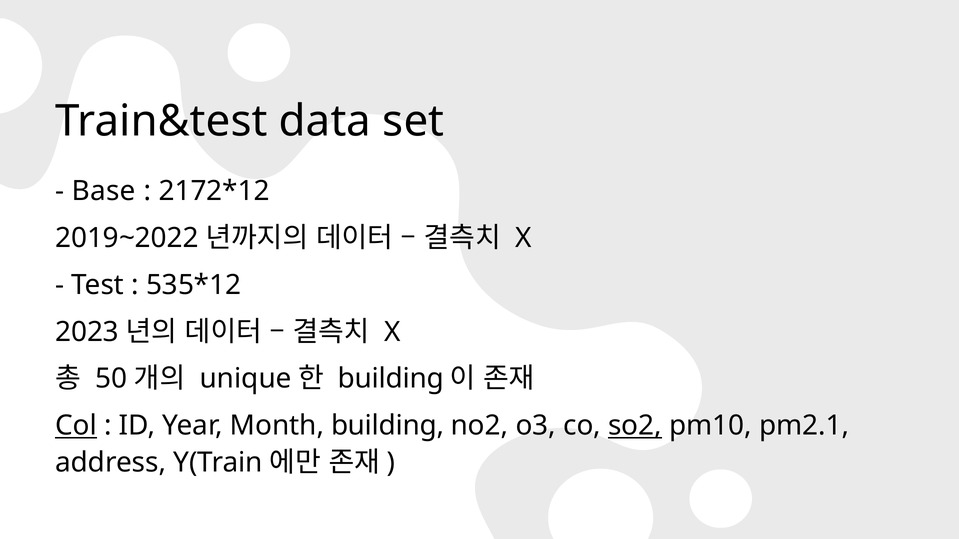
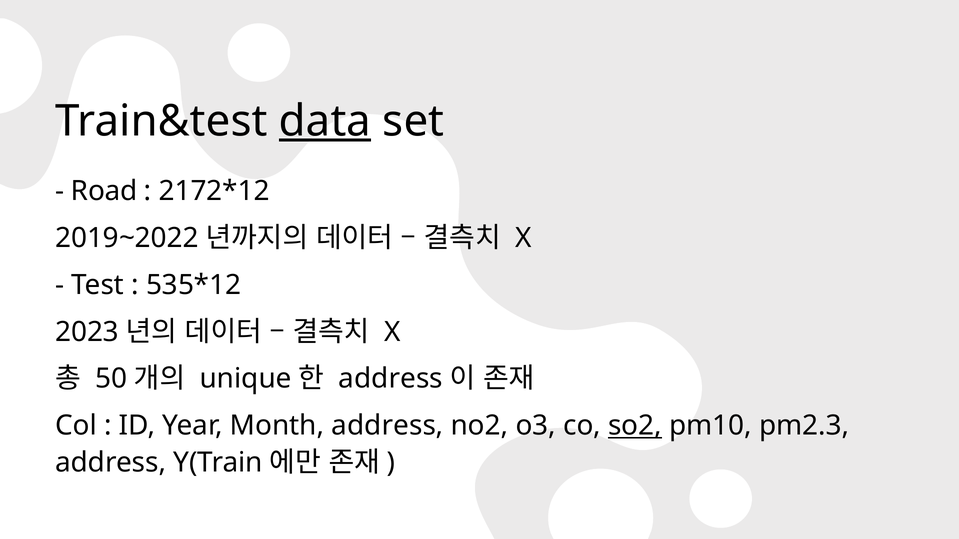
data underline: none -> present
Base: Base -> Road
building at (391, 379): building -> address
Col underline: present -> none
Month building: building -> address
pm2.1: pm2.1 -> pm2.3
